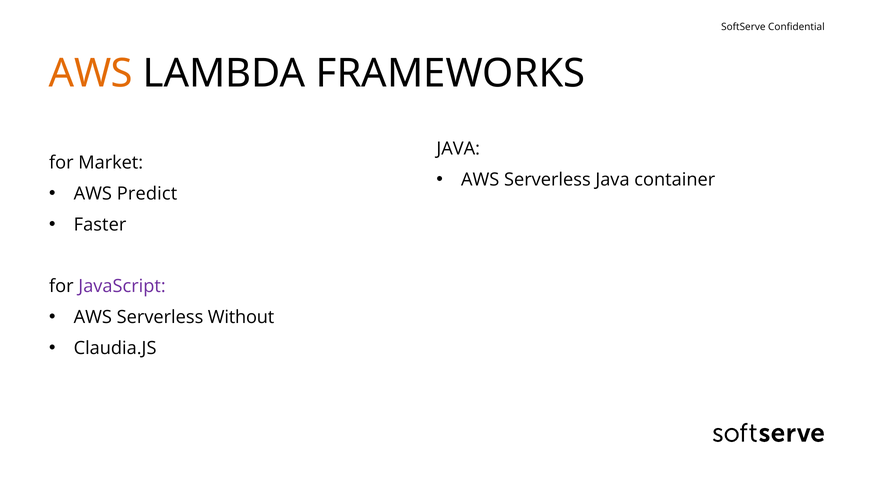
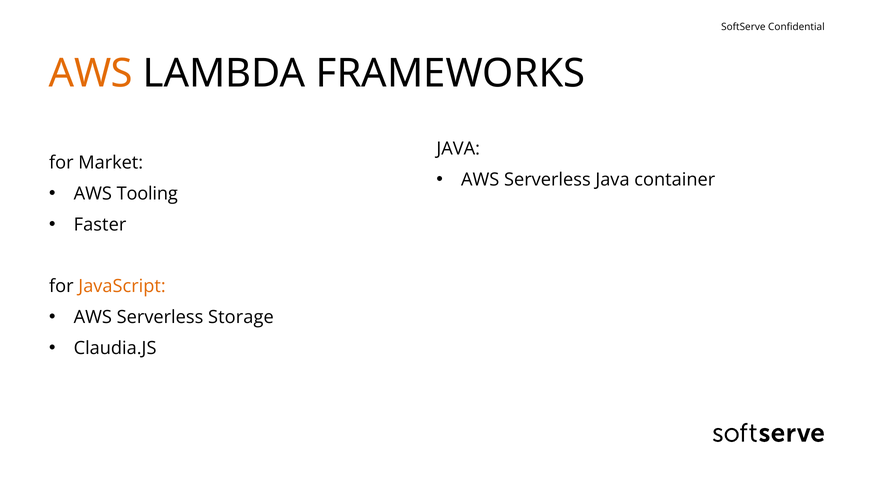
Predict: Predict -> Tooling
JavaScript colour: purple -> orange
Without: Without -> Storage
